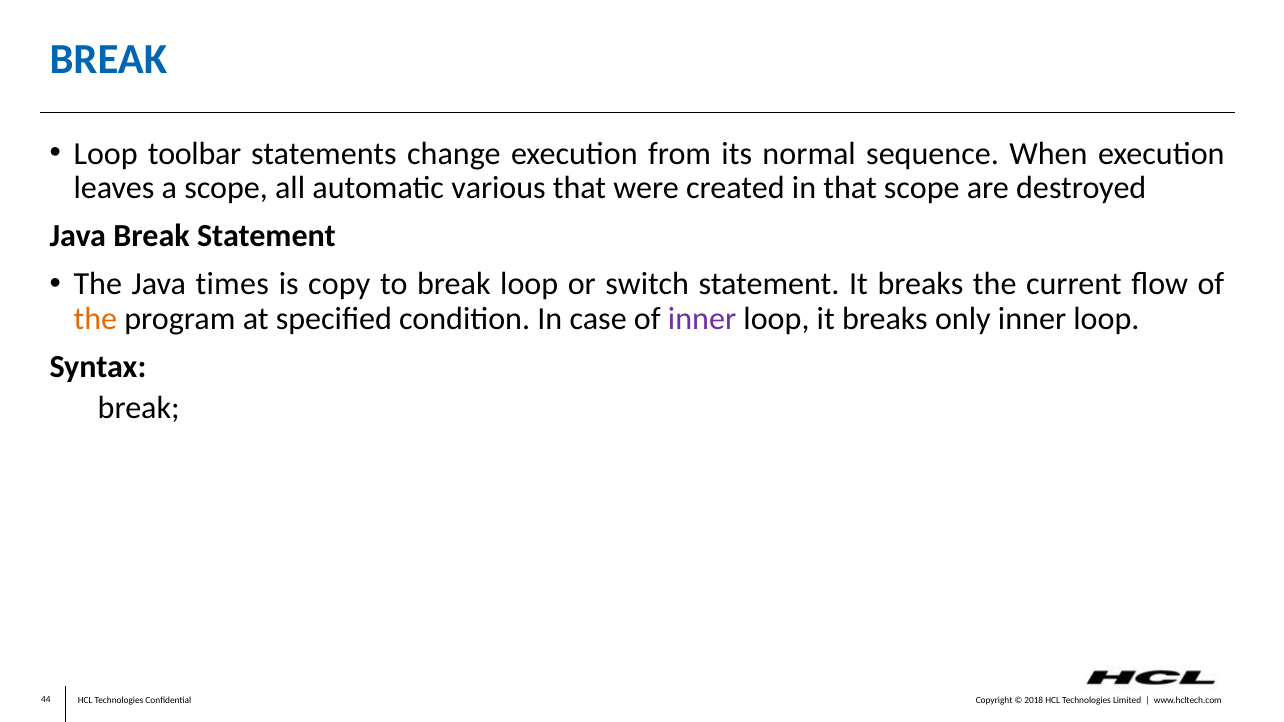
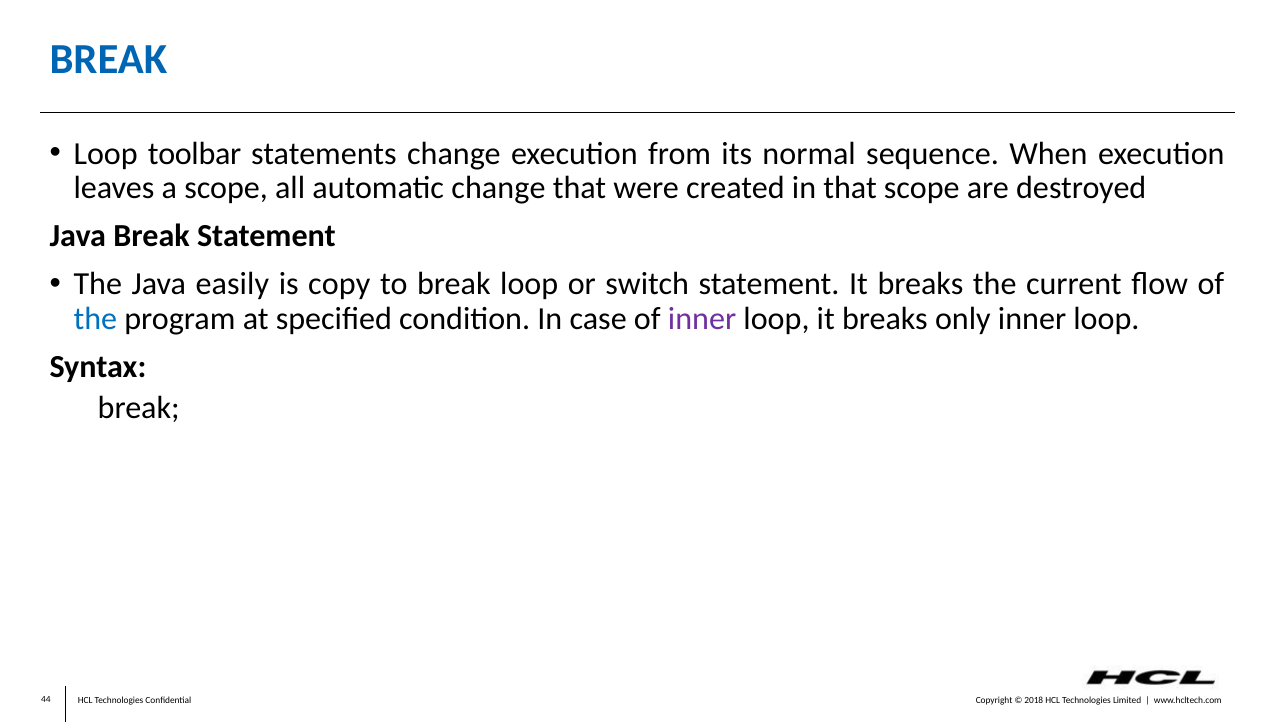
automatic various: various -> change
times: times -> easily
the at (95, 319) colour: orange -> blue
